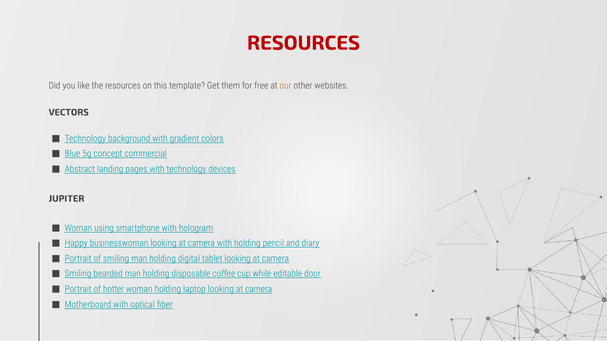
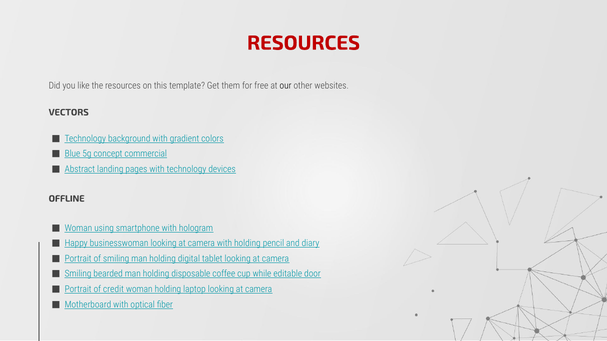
our colour: orange -> black
JUPITER: JUPITER -> OFFLINE
hotter: hotter -> credit
